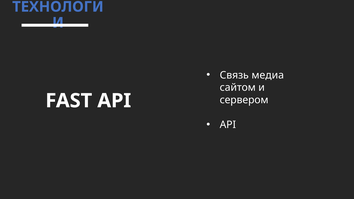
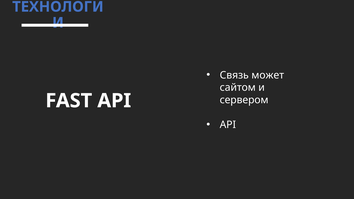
медиа: медиа -> может
